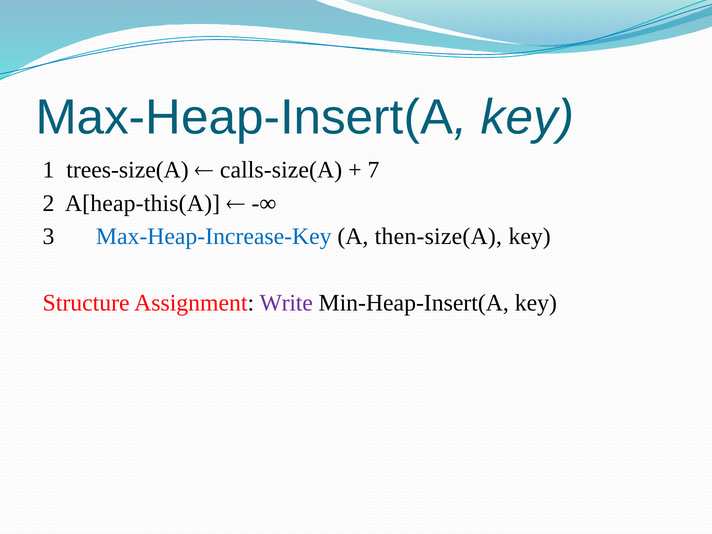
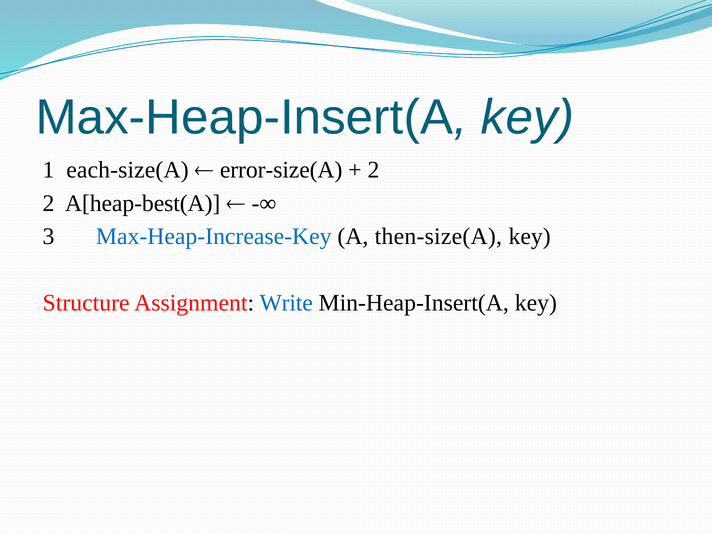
trees-size(A: trees-size(A -> each-size(A
calls-size(A: calls-size(A -> error-size(A
7 at (373, 170): 7 -> 2
A[heap-this(A: A[heap-this(A -> A[heap-best(A
Write colour: purple -> blue
